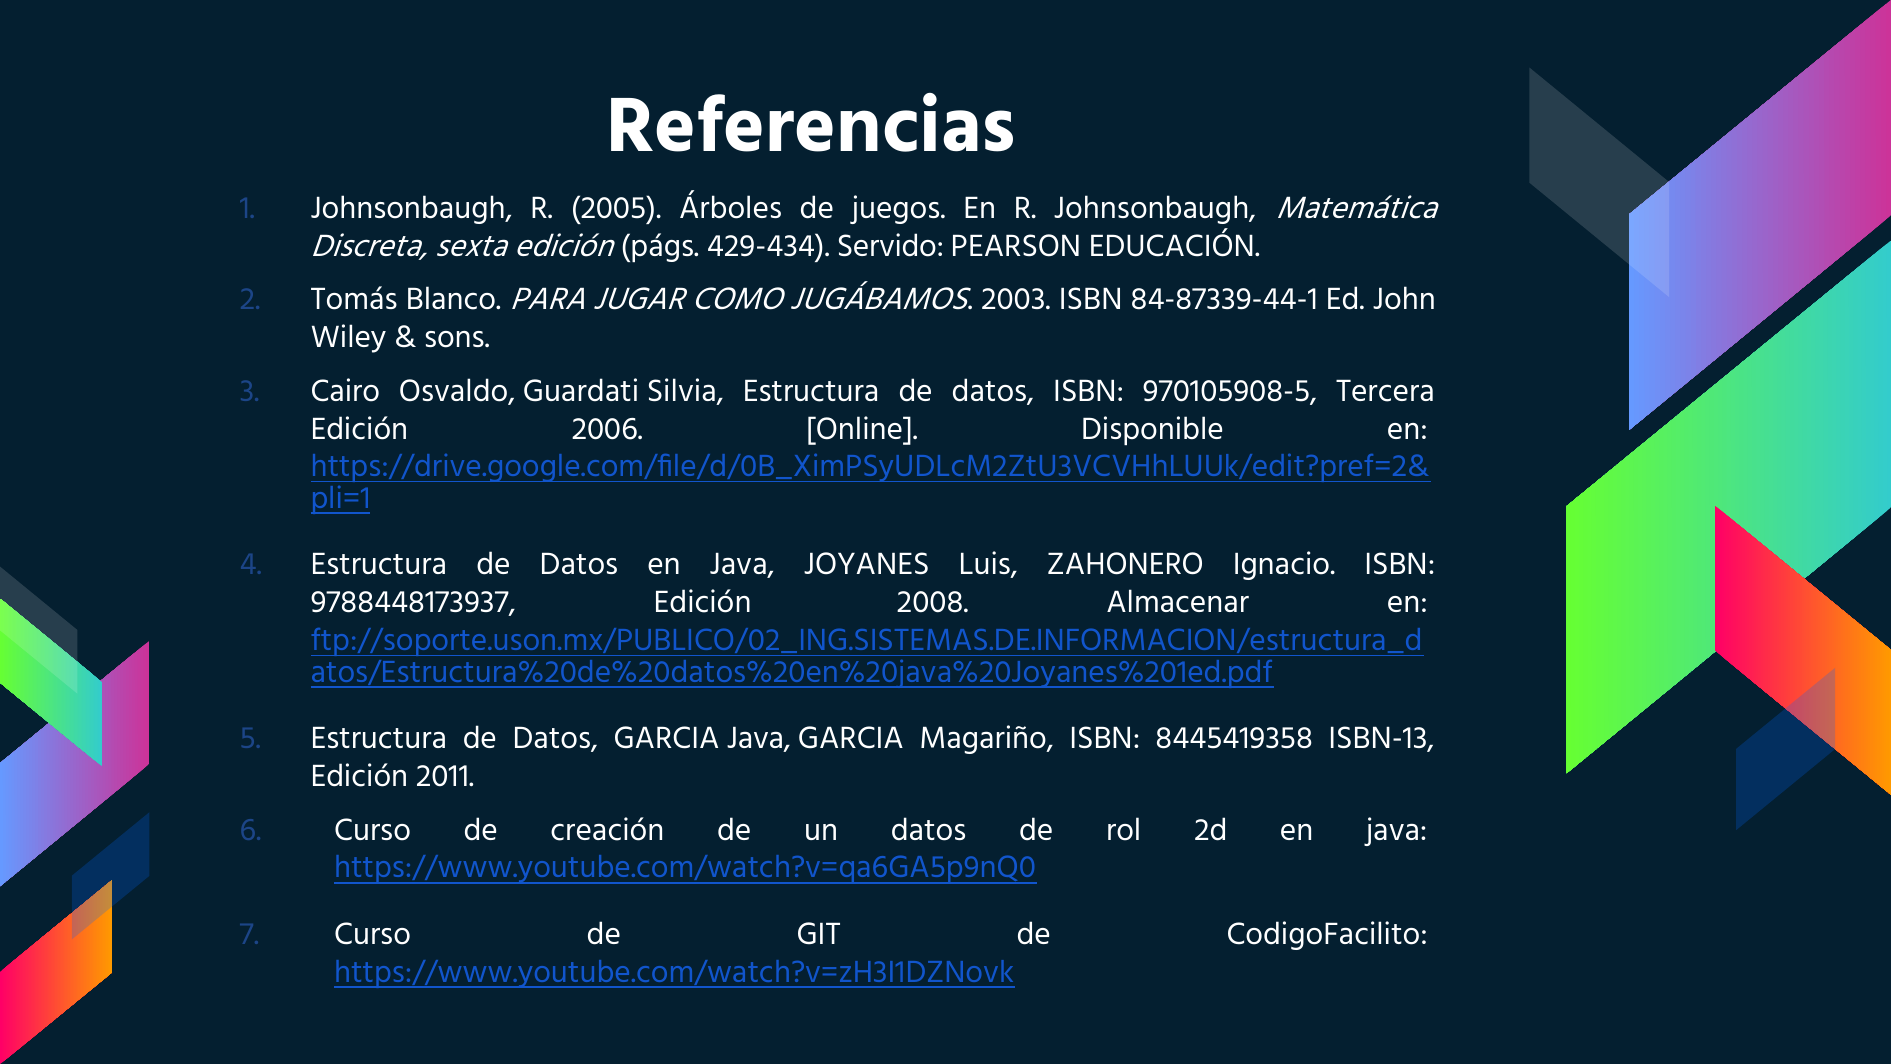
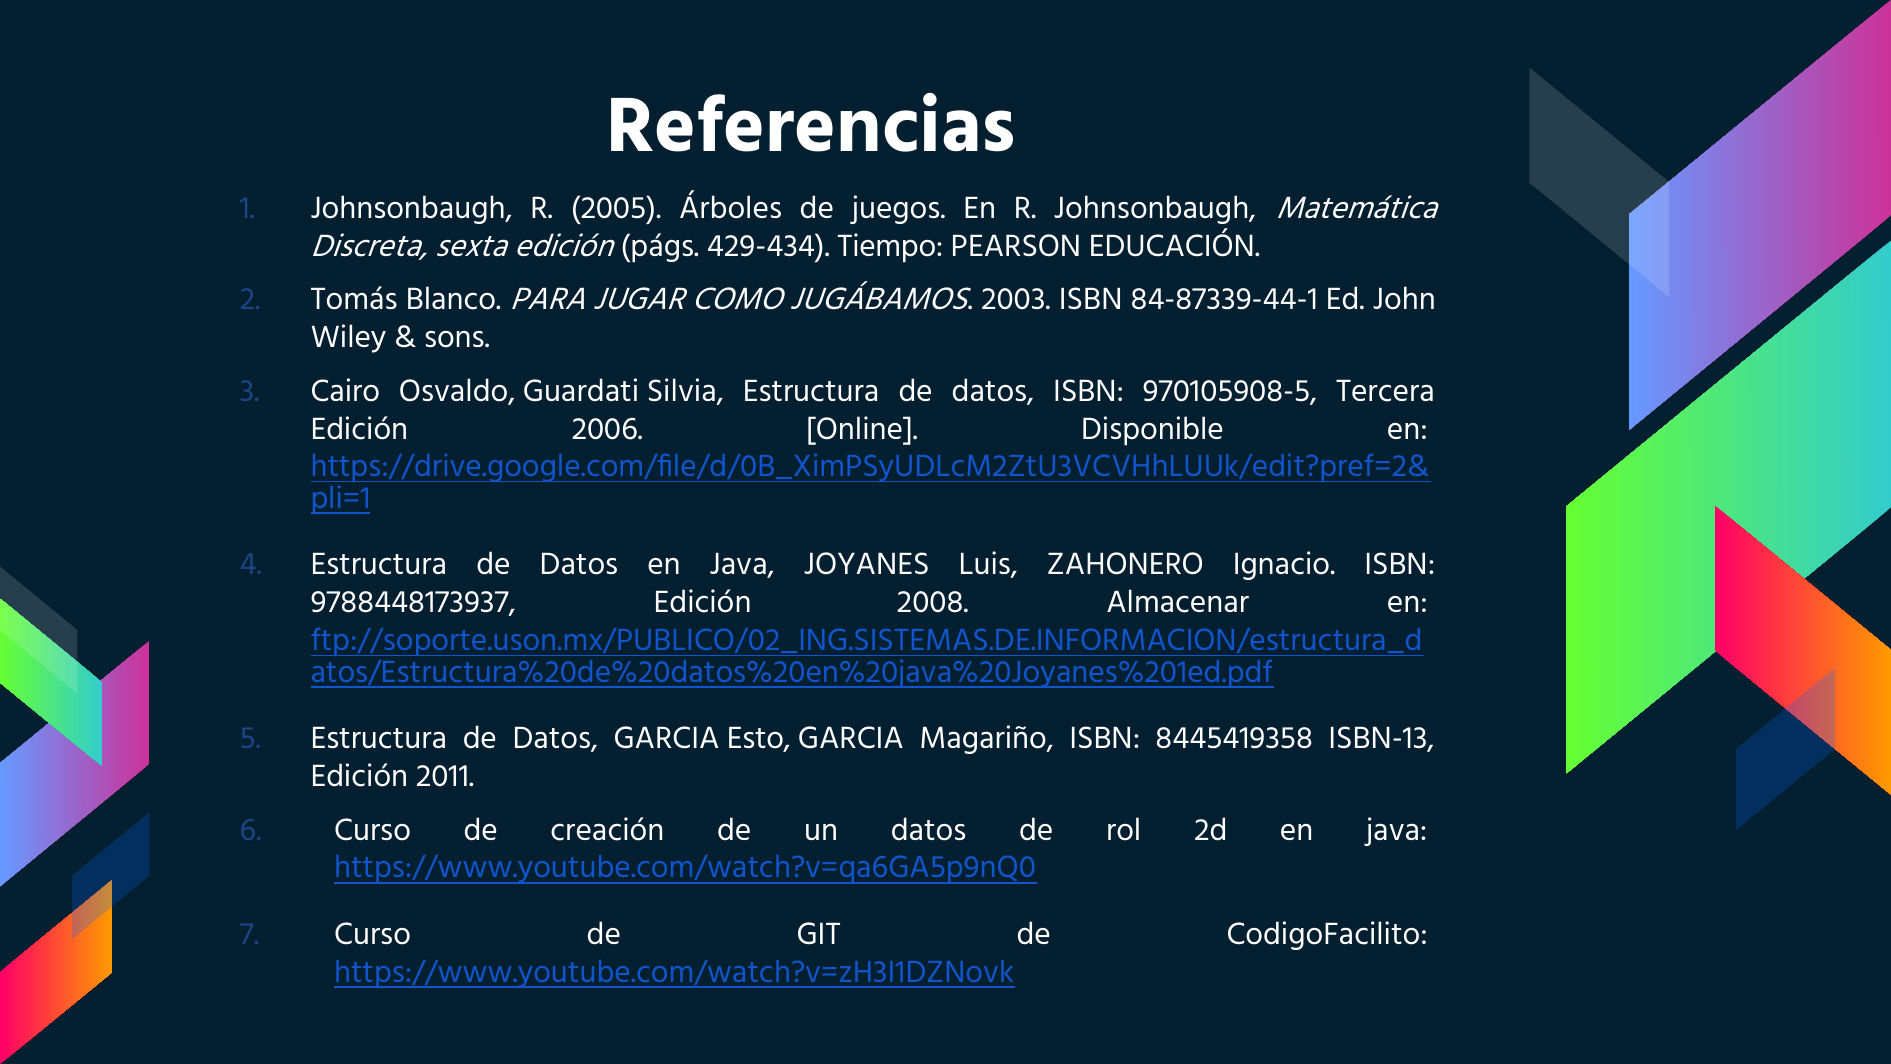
Servido: Servido -> Tiempo
GARCIA Java: Java -> Esto
